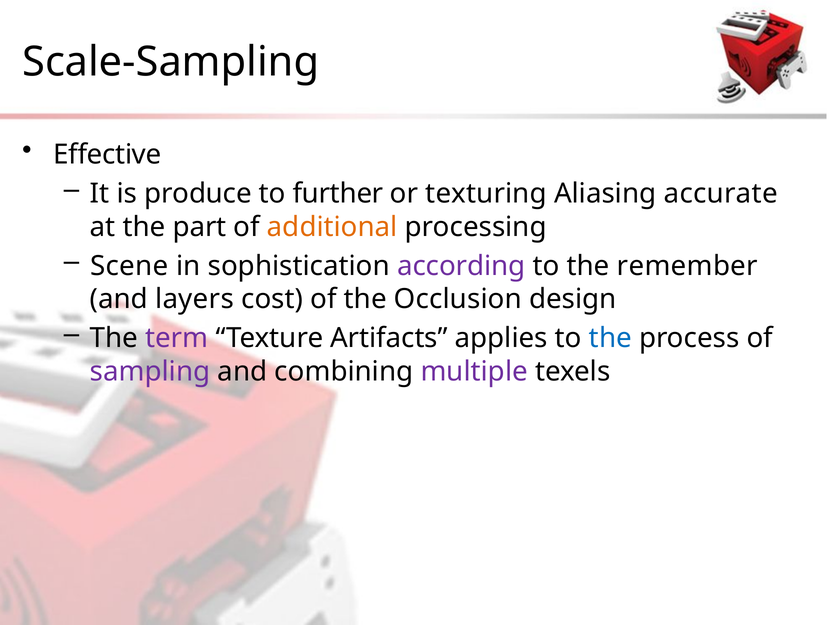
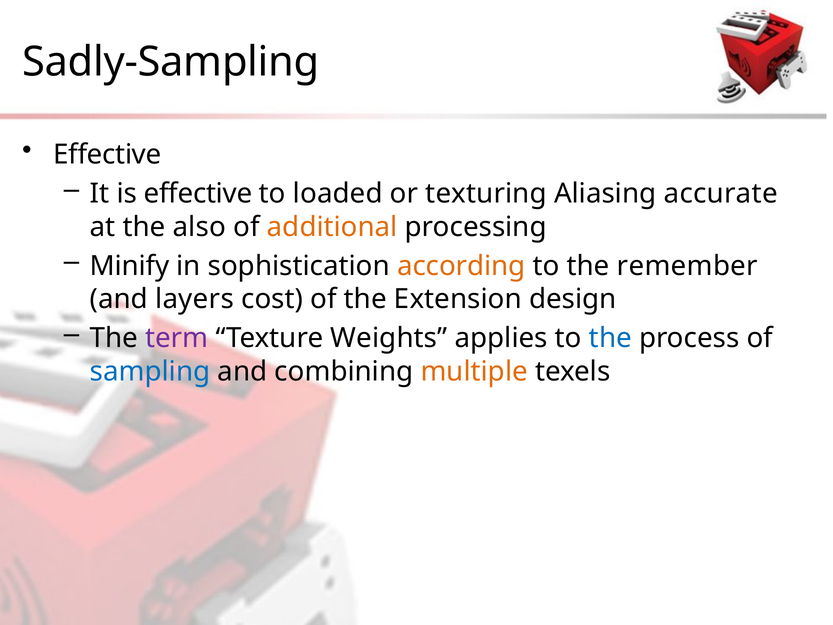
Scale-Sampling: Scale-Sampling -> Sadly-Sampling
is produce: produce -> effective
further: further -> loaded
part: part -> also
Scene: Scene -> Minify
according colour: purple -> orange
Occlusion: Occlusion -> Extension
Artifacts: Artifacts -> Weights
sampling colour: purple -> blue
multiple colour: purple -> orange
